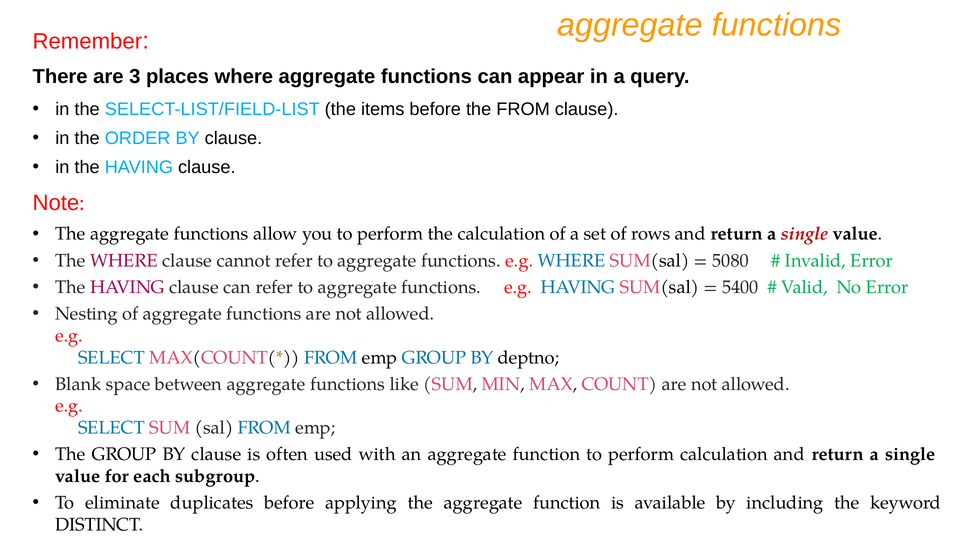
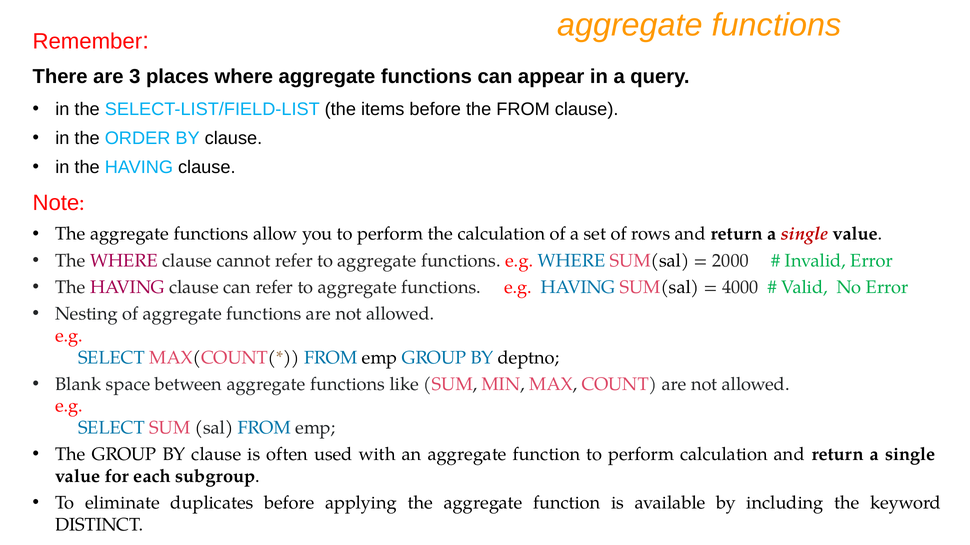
5080: 5080 -> 2000
5400: 5400 -> 4000
